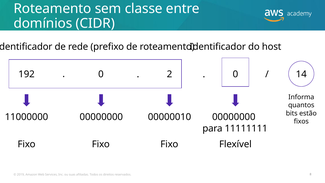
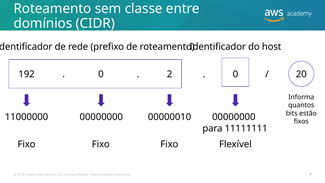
14: 14 -> 20
